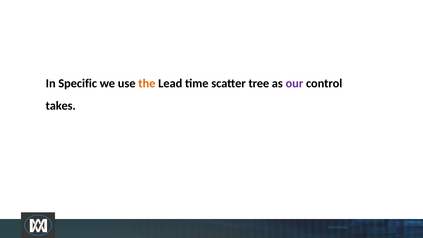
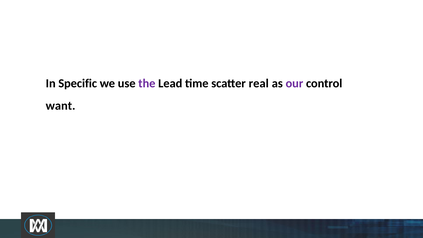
the colour: orange -> purple
tree: tree -> real
takes: takes -> want
